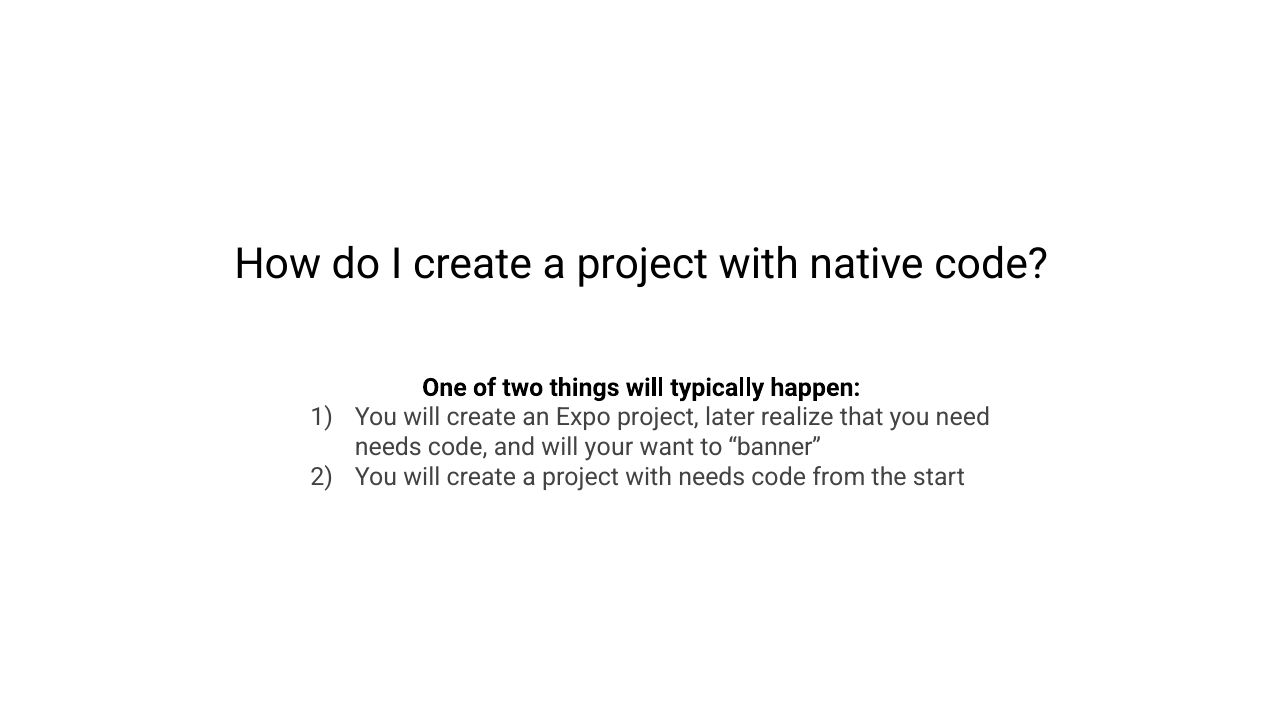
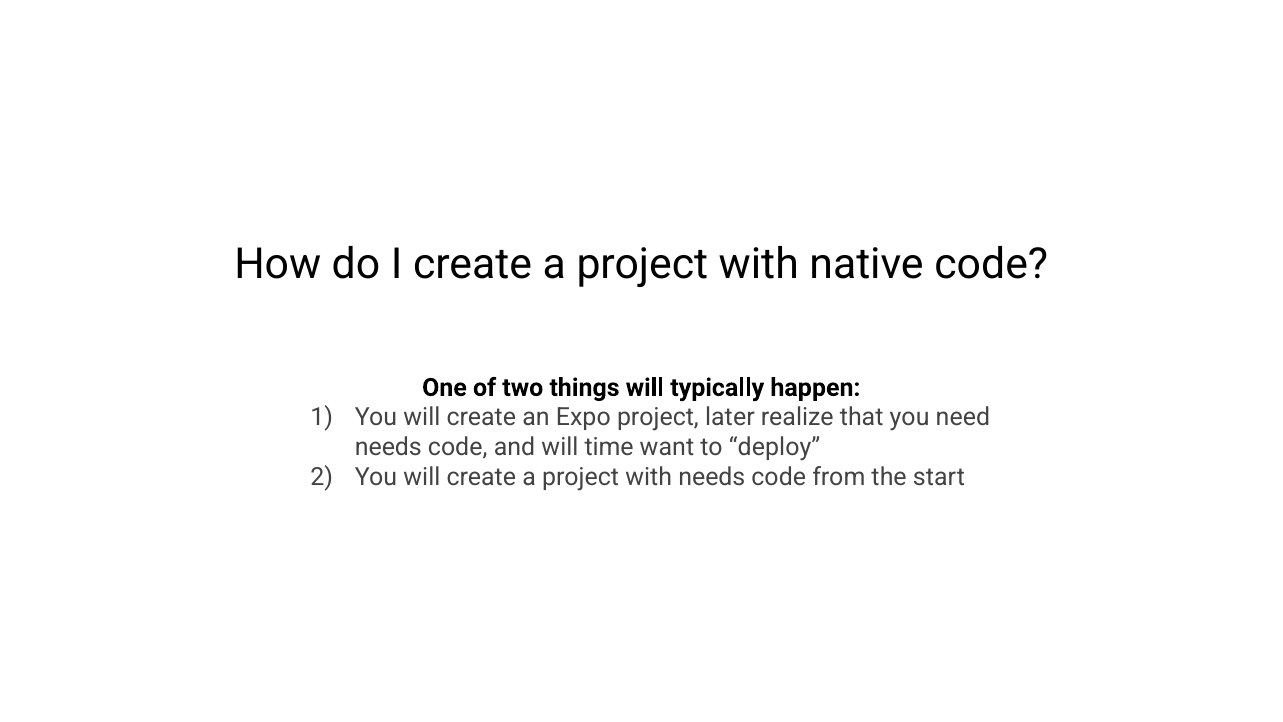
your: your -> time
banner: banner -> deploy
